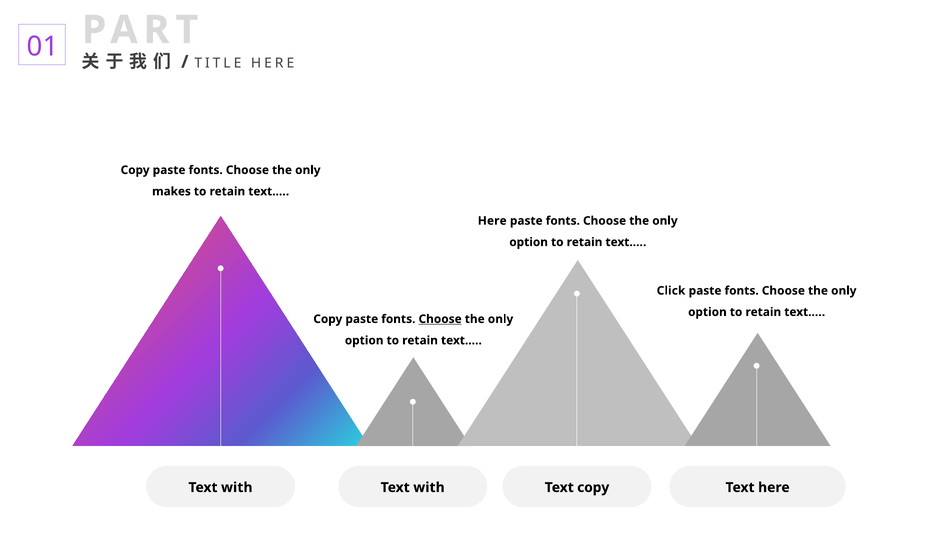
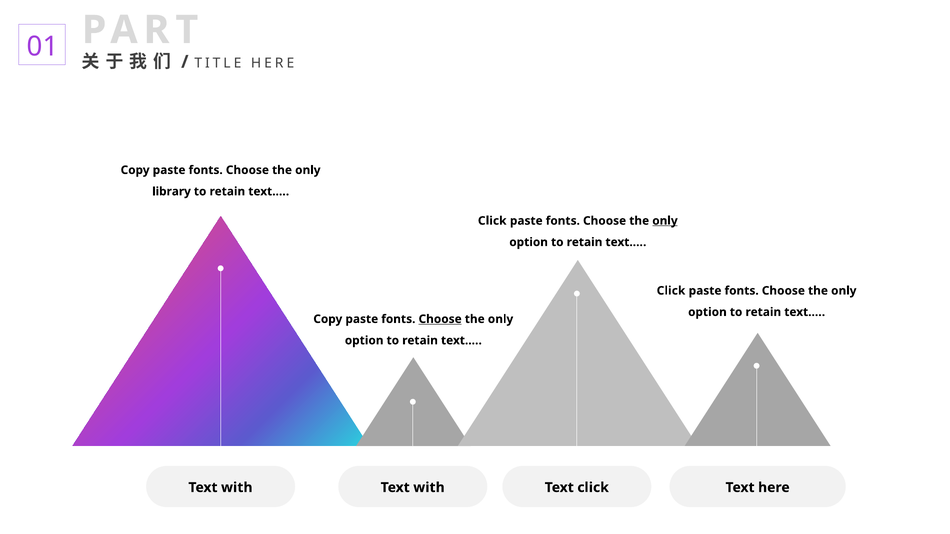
makes: makes -> library
Here at (492, 221): Here -> Click
only at (665, 221) underline: none -> present
Text copy: copy -> click
